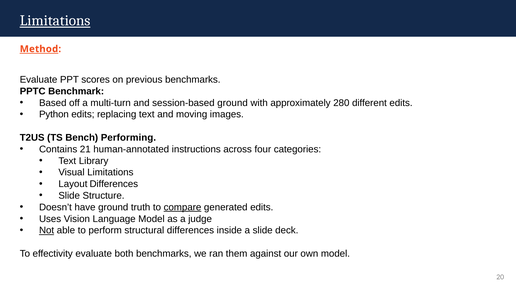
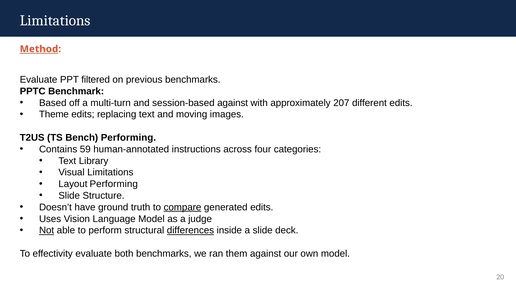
Limitations at (55, 21) underline: present -> none
scores: scores -> filtered
session-based ground: ground -> against
280: 280 -> 207
Python: Python -> Theme
21: 21 -> 59
Layout Differences: Differences -> Performing
differences at (190, 231) underline: none -> present
